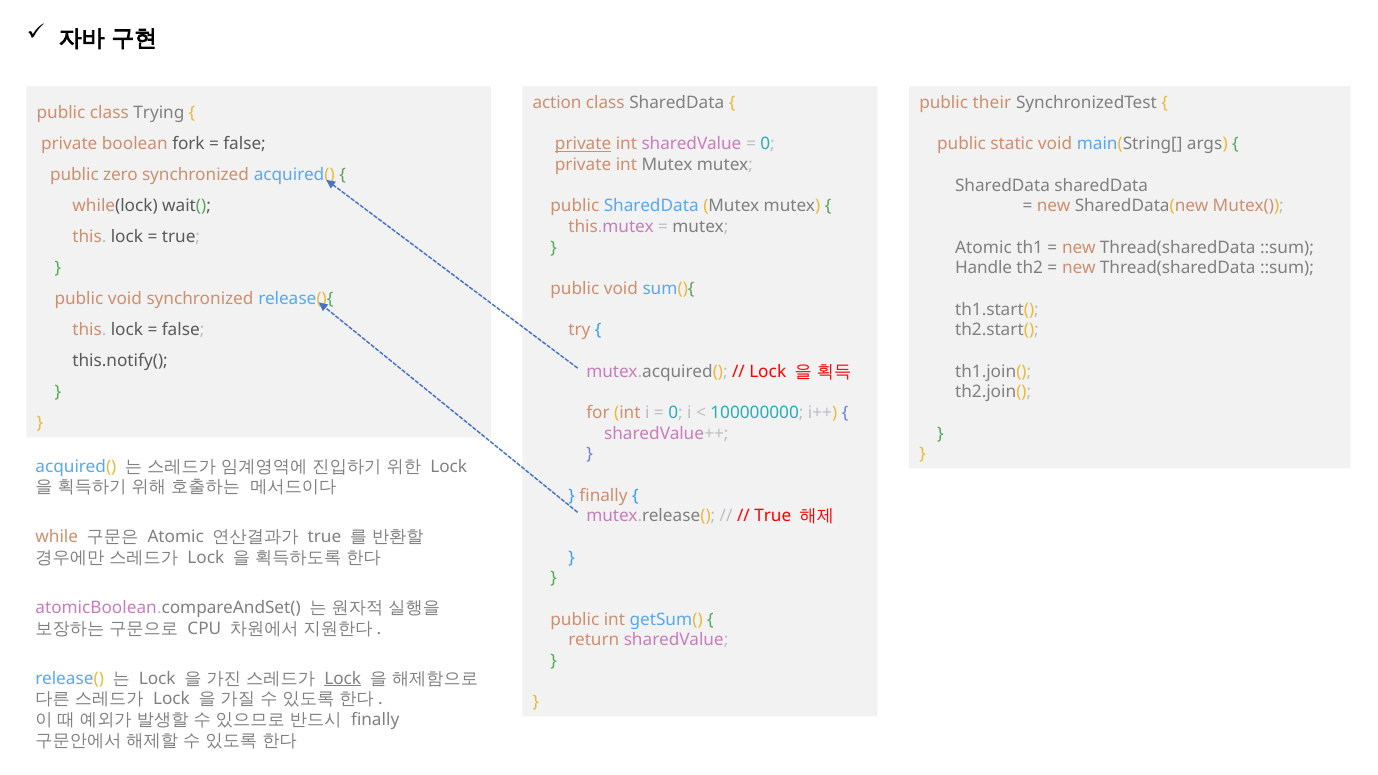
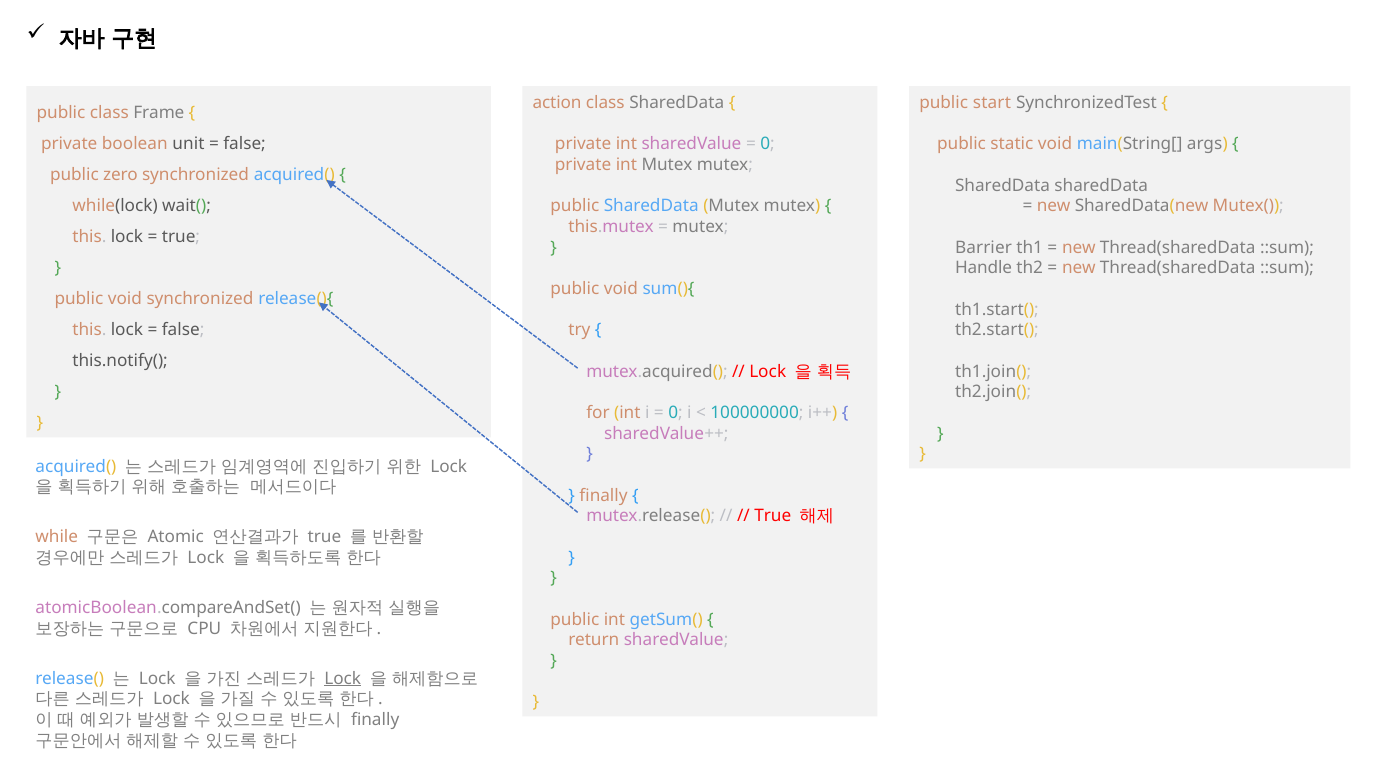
their: their -> start
Trying: Trying -> Frame
fork: fork -> unit
private at (583, 144) underline: present -> none
Atomic at (984, 248): Atomic -> Barrier
